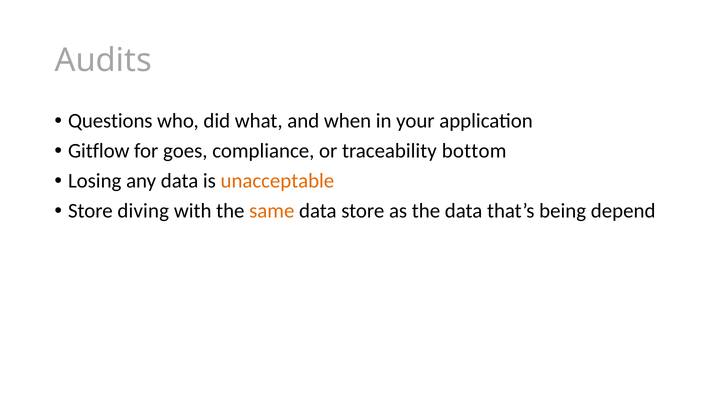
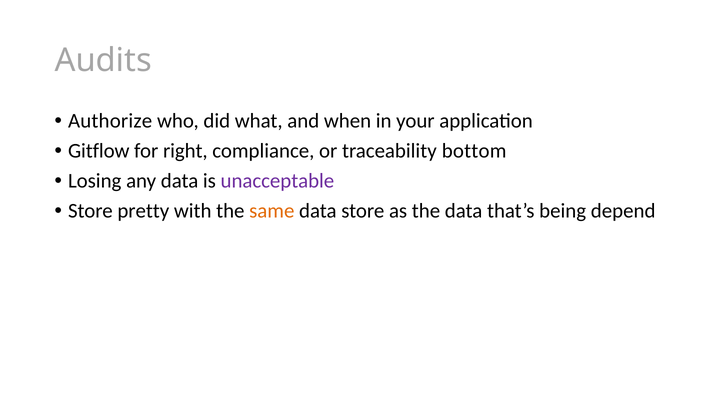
Questions: Questions -> Authorize
goes: goes -> right
unacceptable colour: orange -> purple
diving: diving -> pretty
